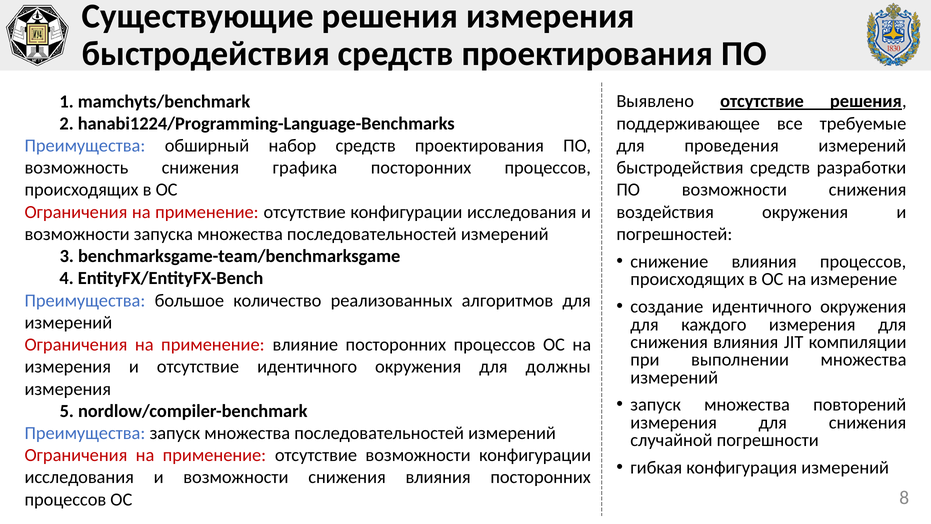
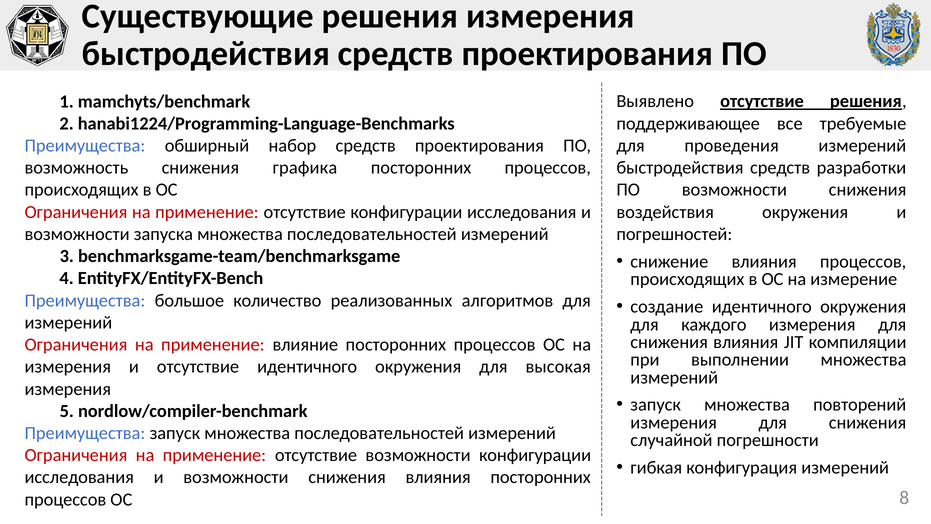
должны: должны -> высокая
